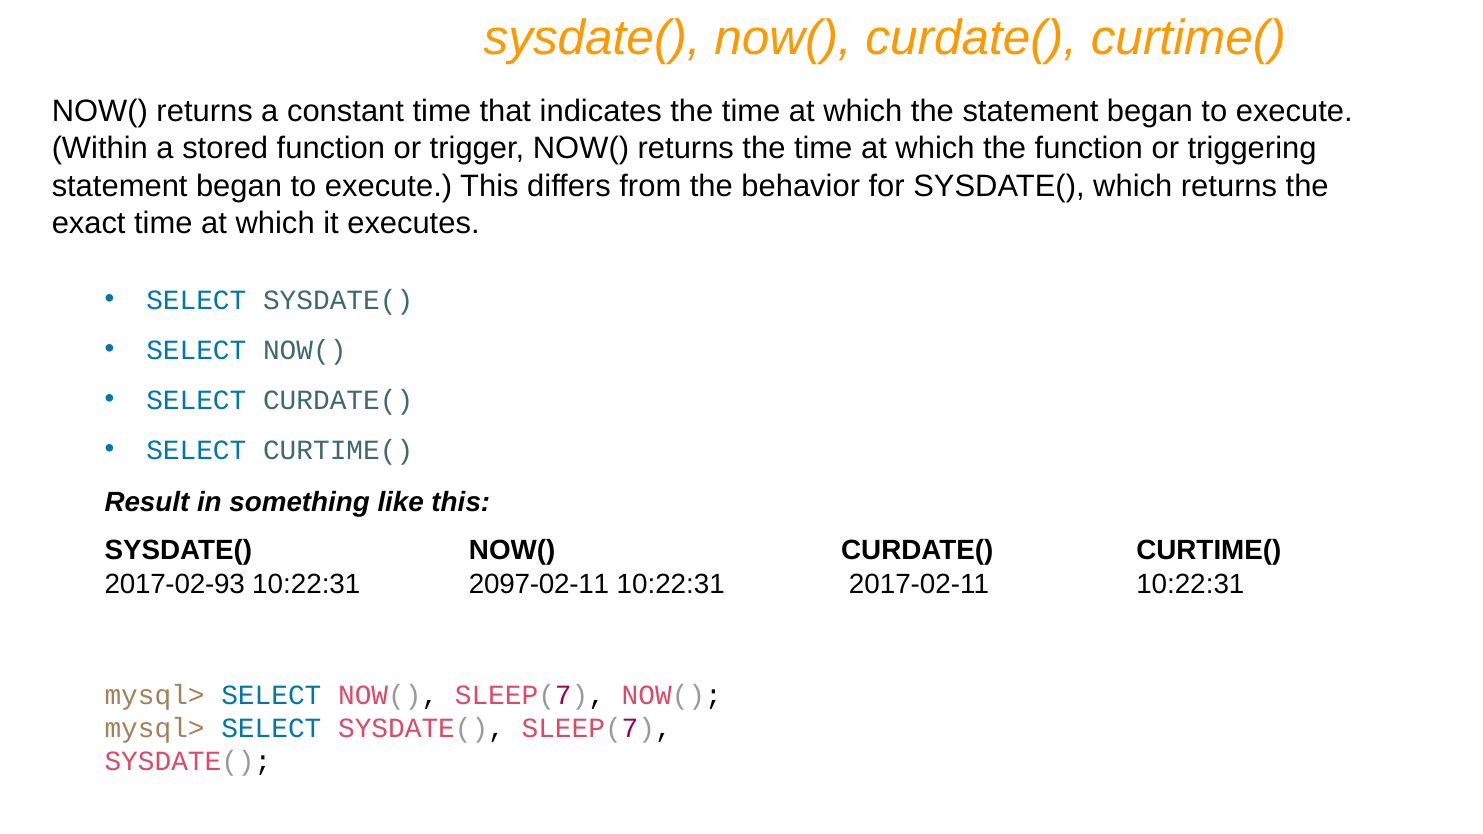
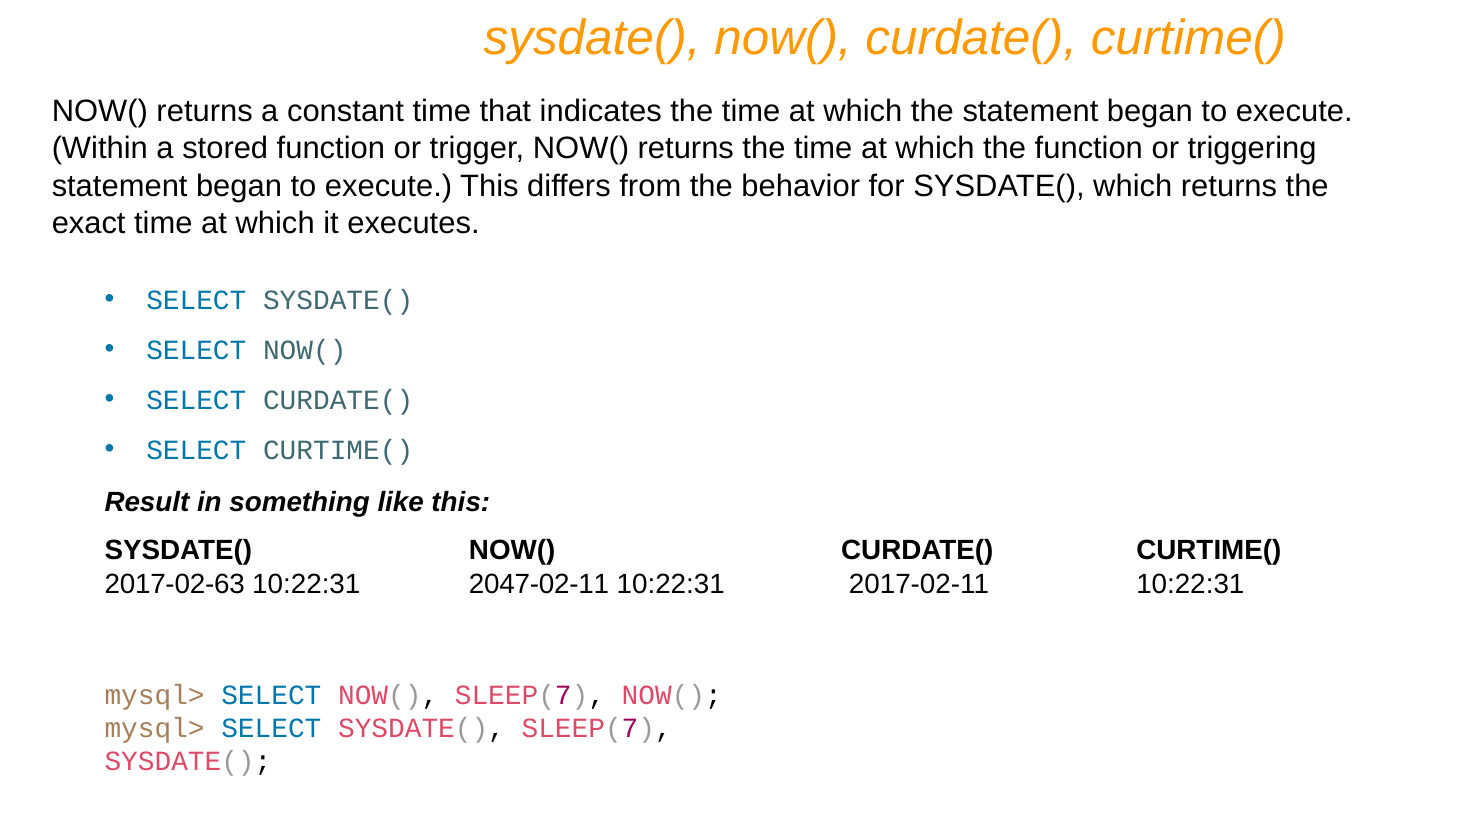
2017-02-93: 2017-02-93 -> 2017-02-63
2097-02-11: 2097-02-11 -> 2047-02-11
